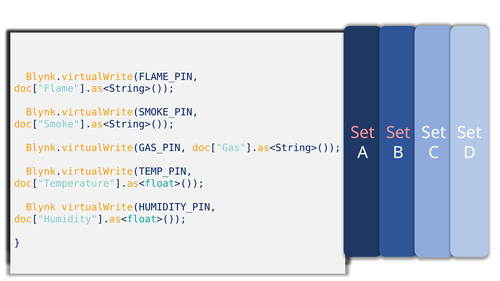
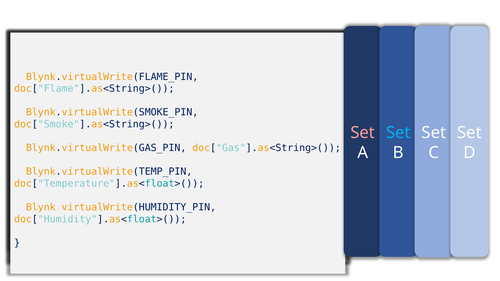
Set at (398, 133) colour: pink -> light blue
